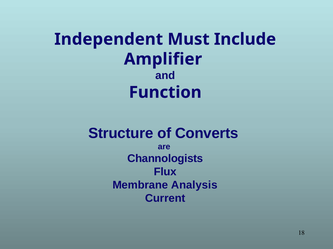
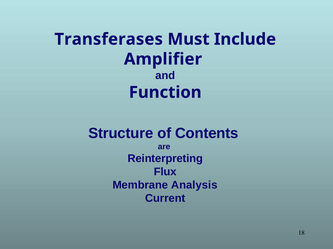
Independent: Independent -> Transferases
Converts: Converts -> Contents
Channologists: Channologists -> Reinterpreting
